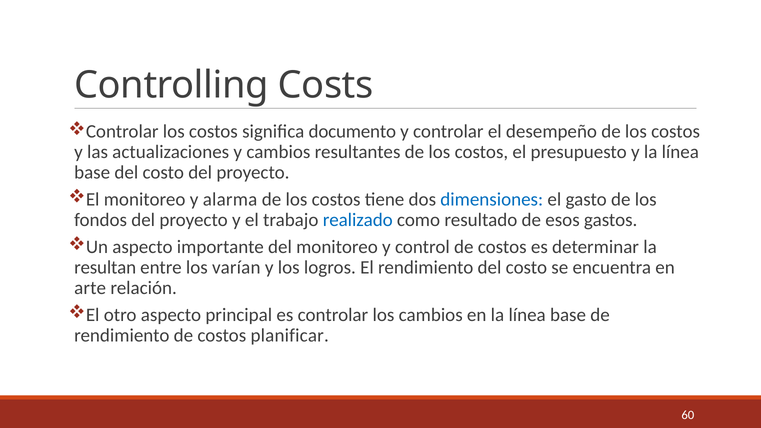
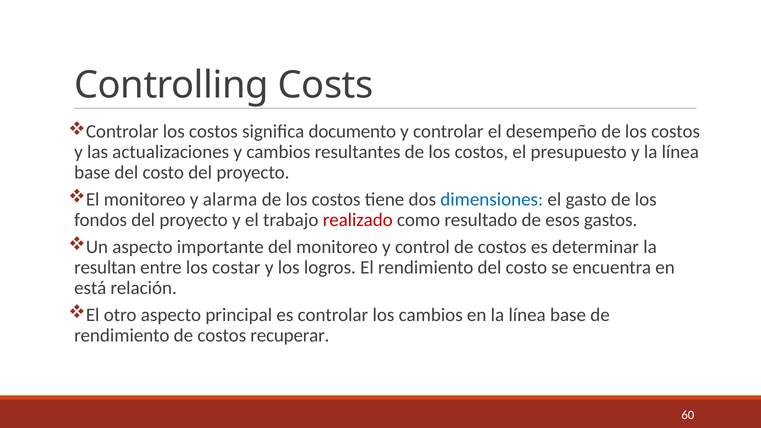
realizado colour: blue -> red
varían: varían -> costar
arte: arte -> está
planificar: planificar -> recuperar
